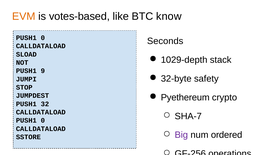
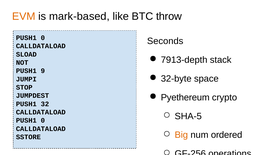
votes-based: votes-based -> mark-based
know: know -> throw
1029-depth: 1029-depth -> 7913-depth
safety: safety -> space
SHA-7: SHA-7 -> SHA-5
Big colour: purple -> orange
